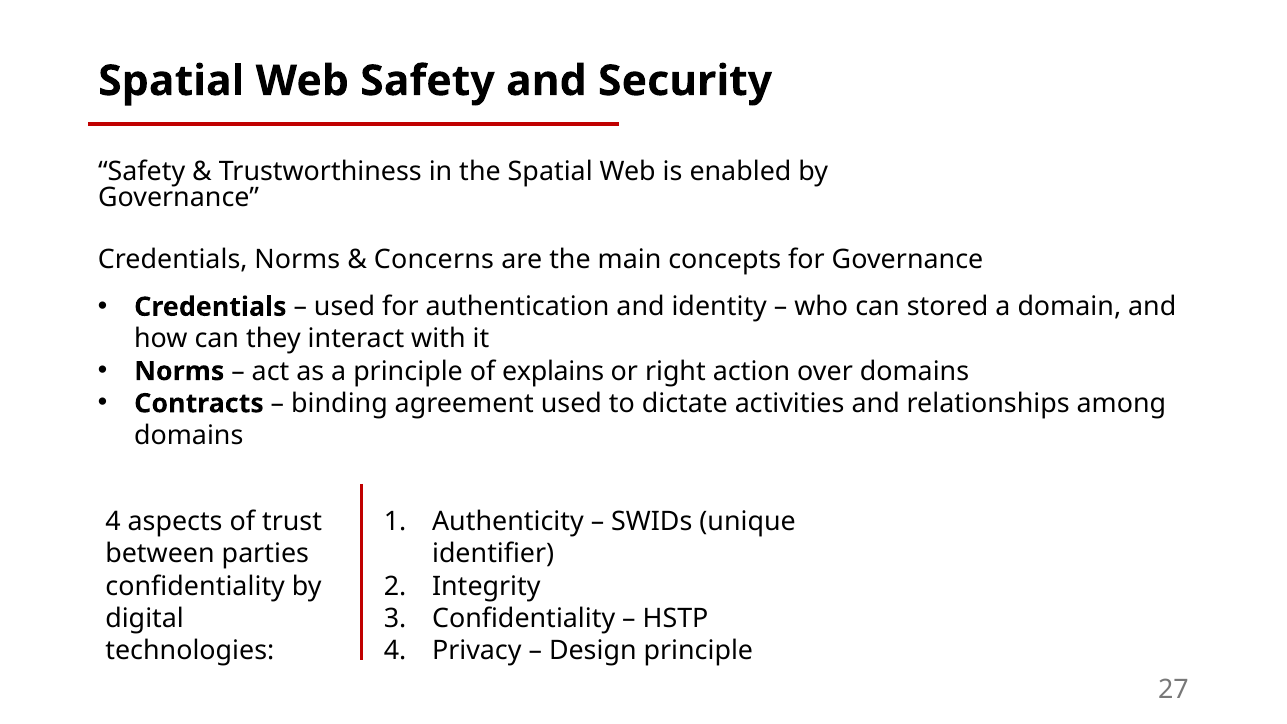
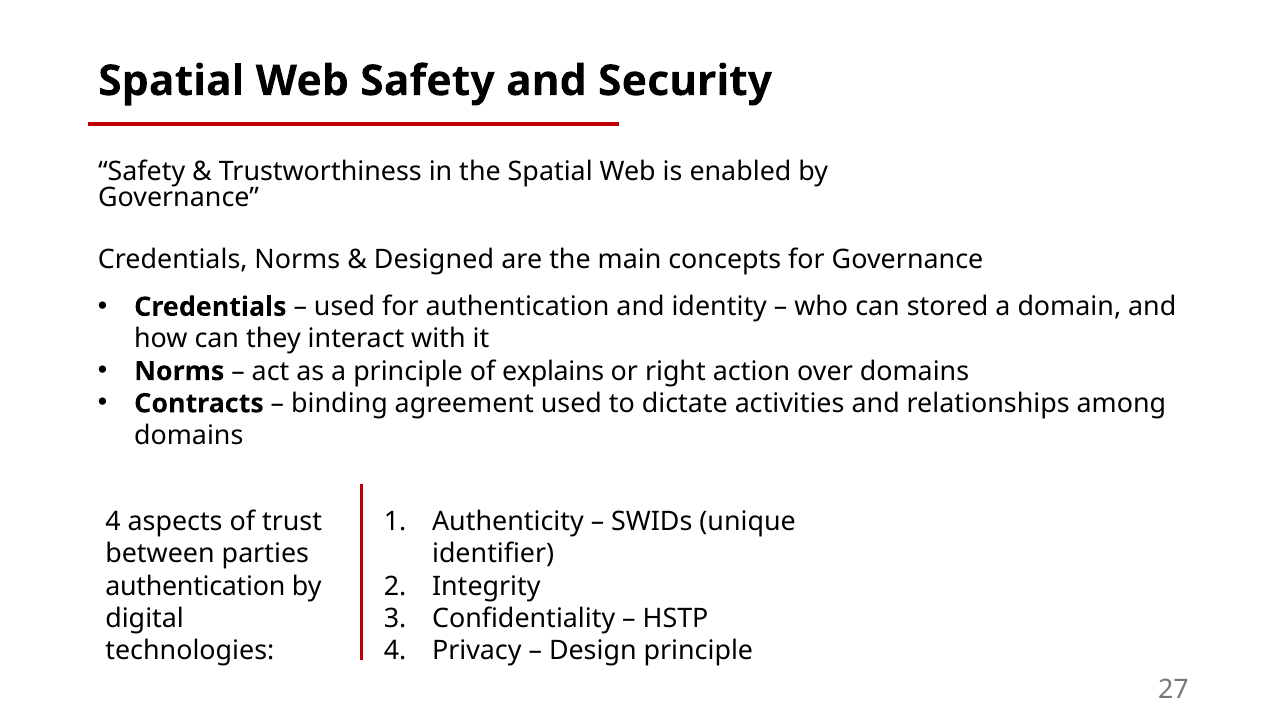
Concerns: Concerns -> Designed
confidentiality at (195, 586): confidentiality -> authentication
